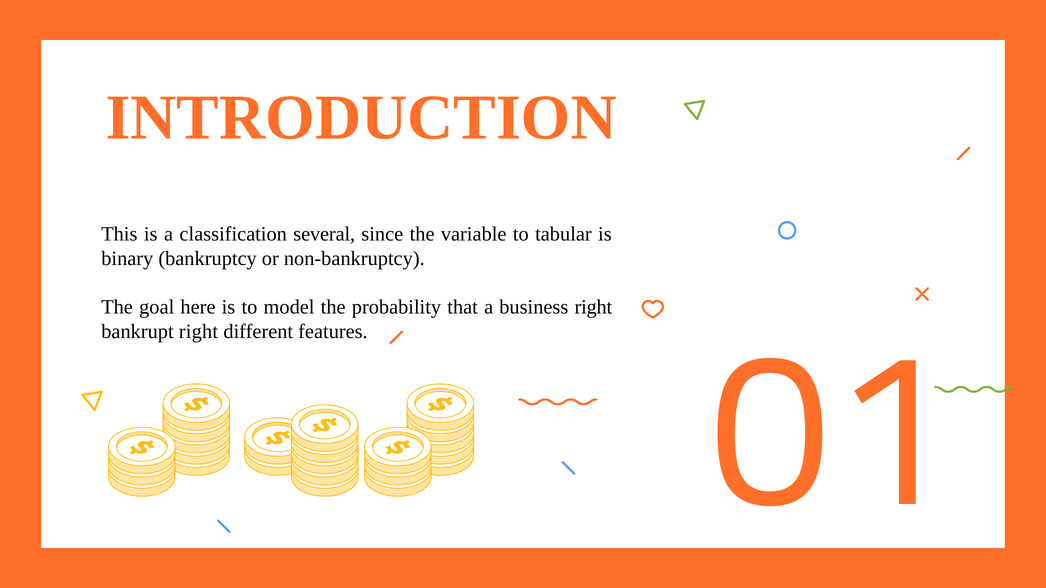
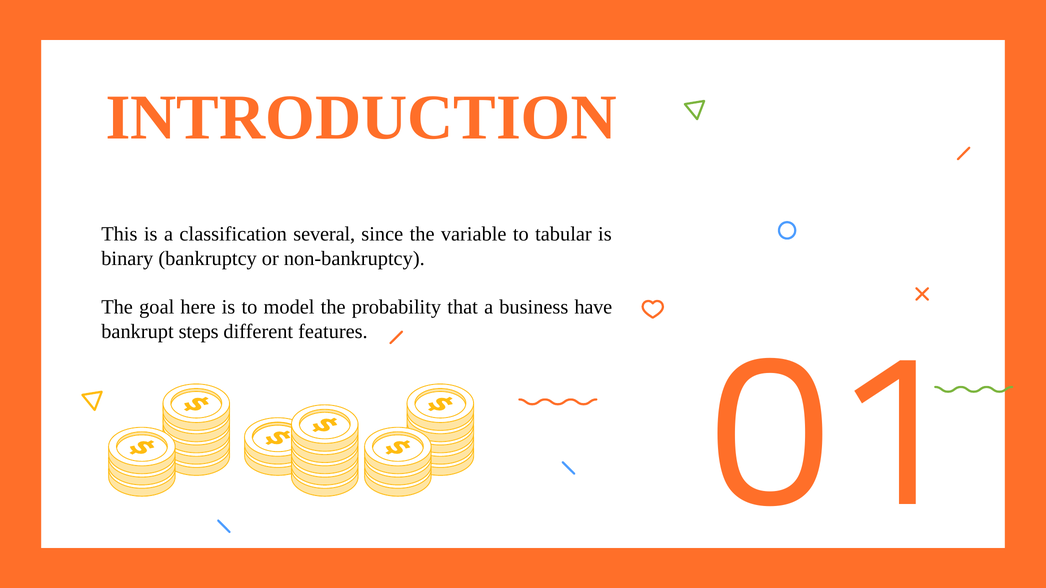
business right: right -> have
bankrupt right: right -> steps
